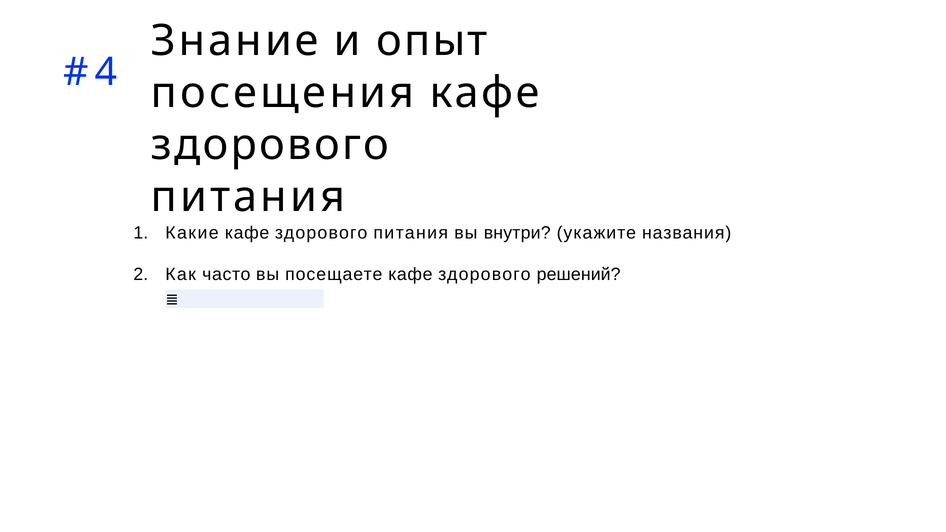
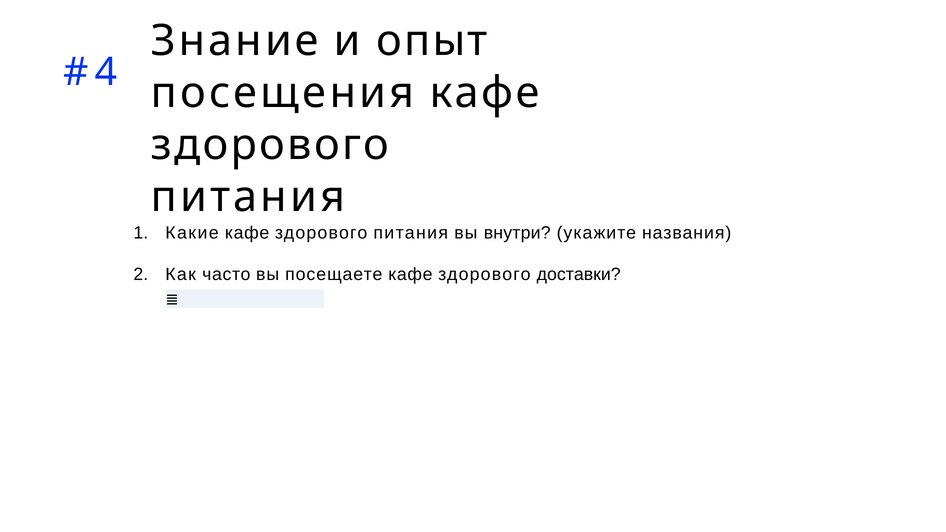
решений: решений -> доставки
